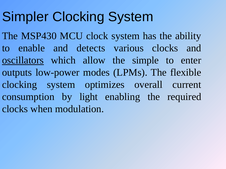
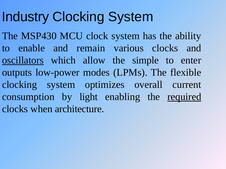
Simpler: Simpler -> Industry
detects: detects -> remain
required underline: none -> present
modulation: modulation -> architecture
